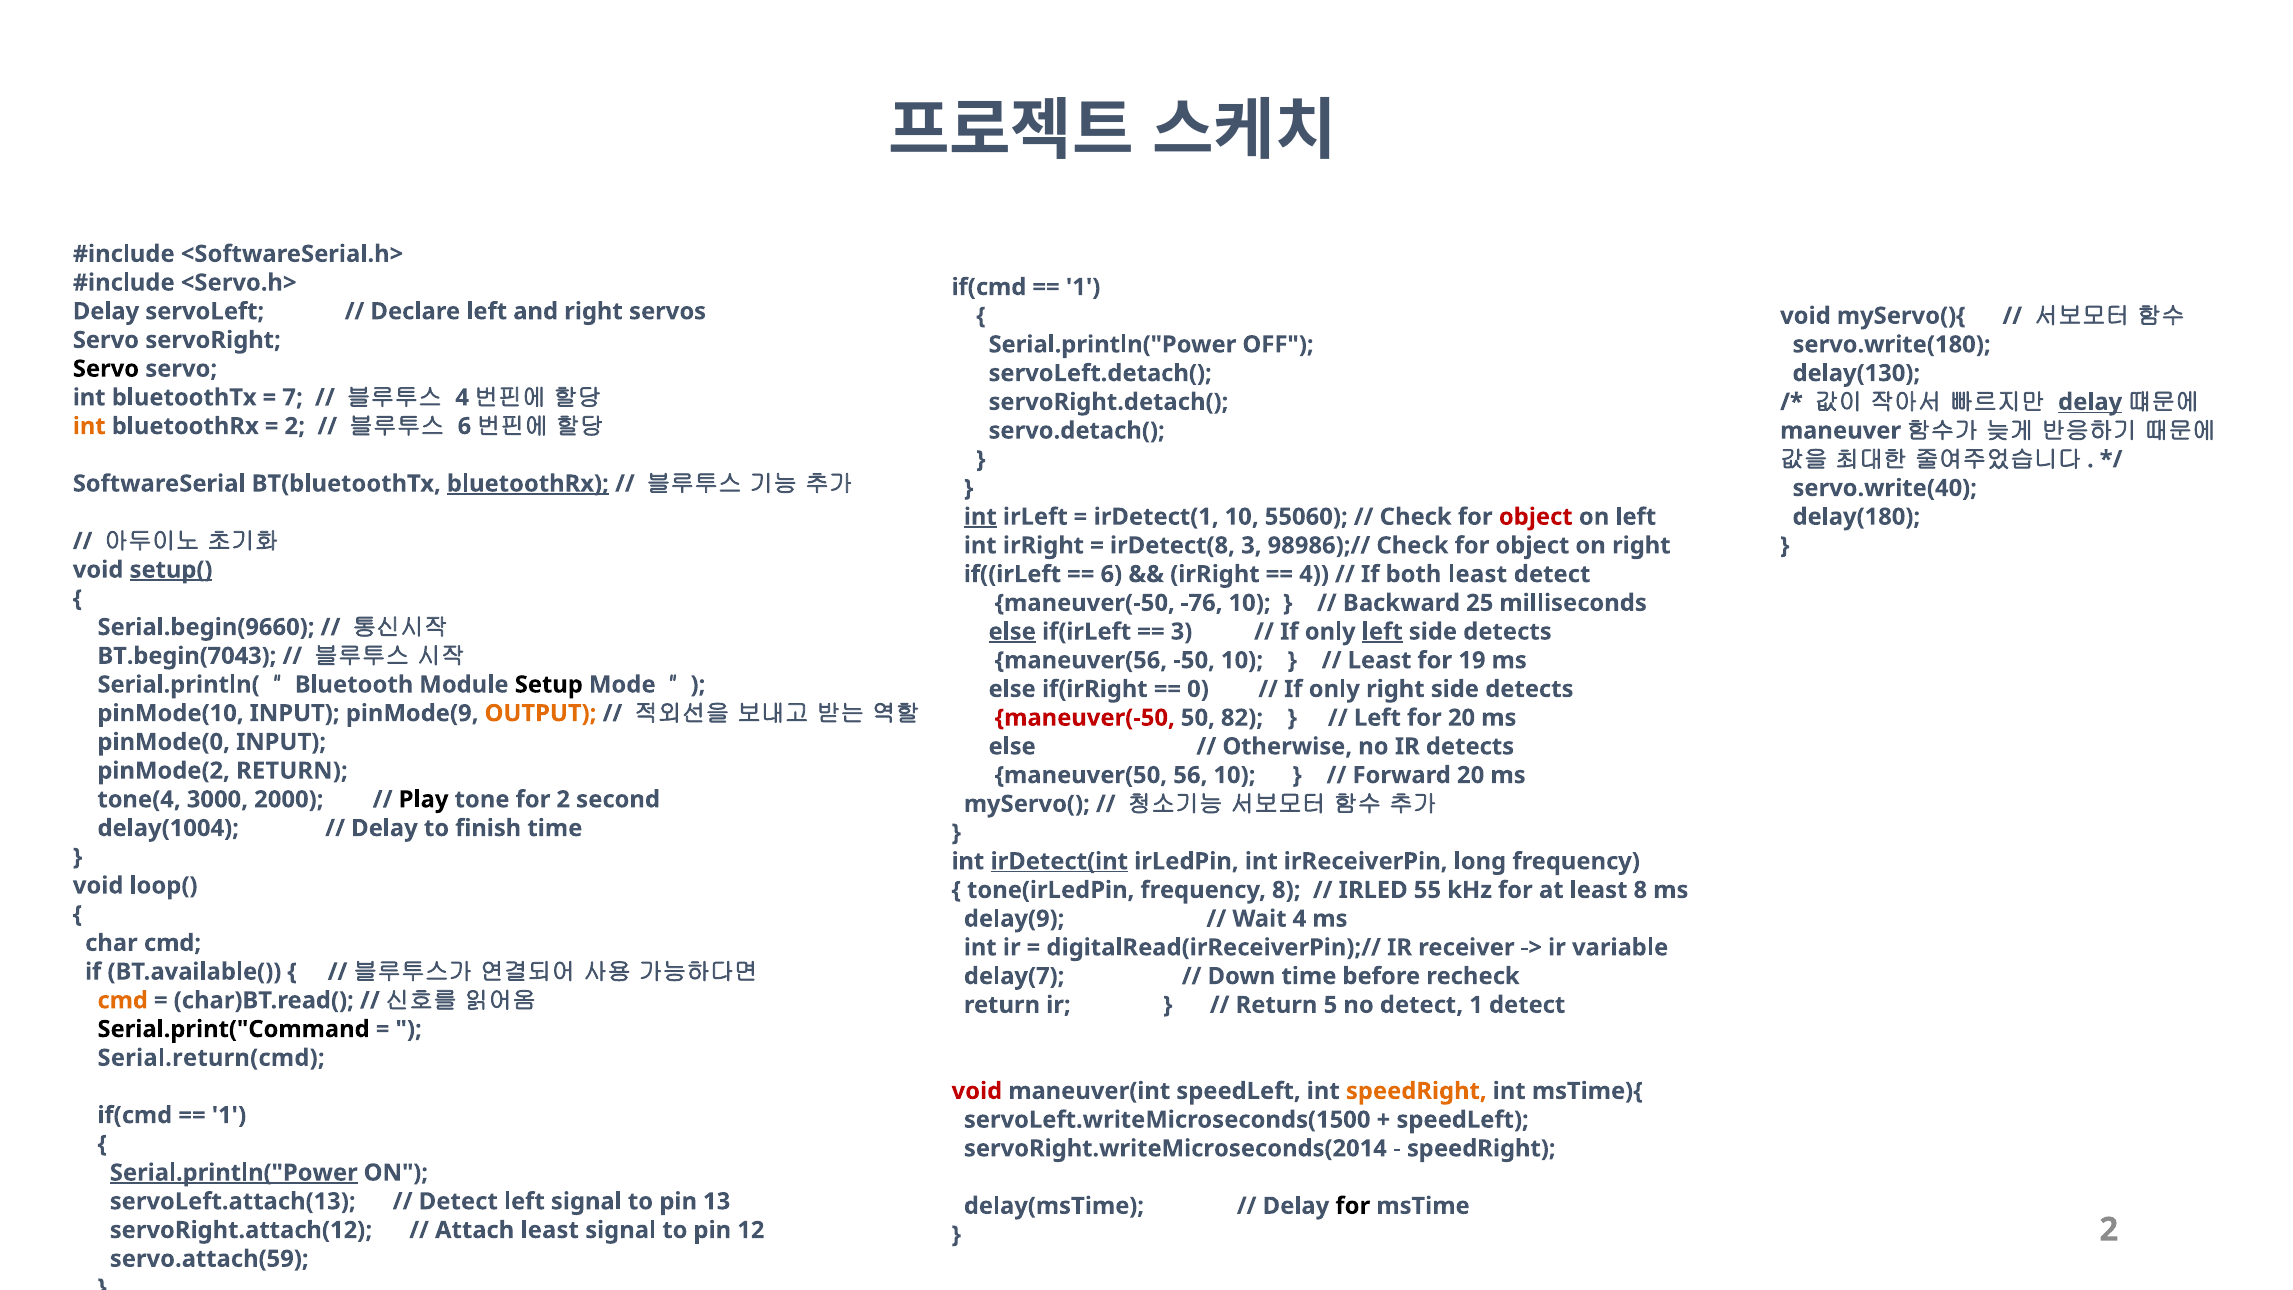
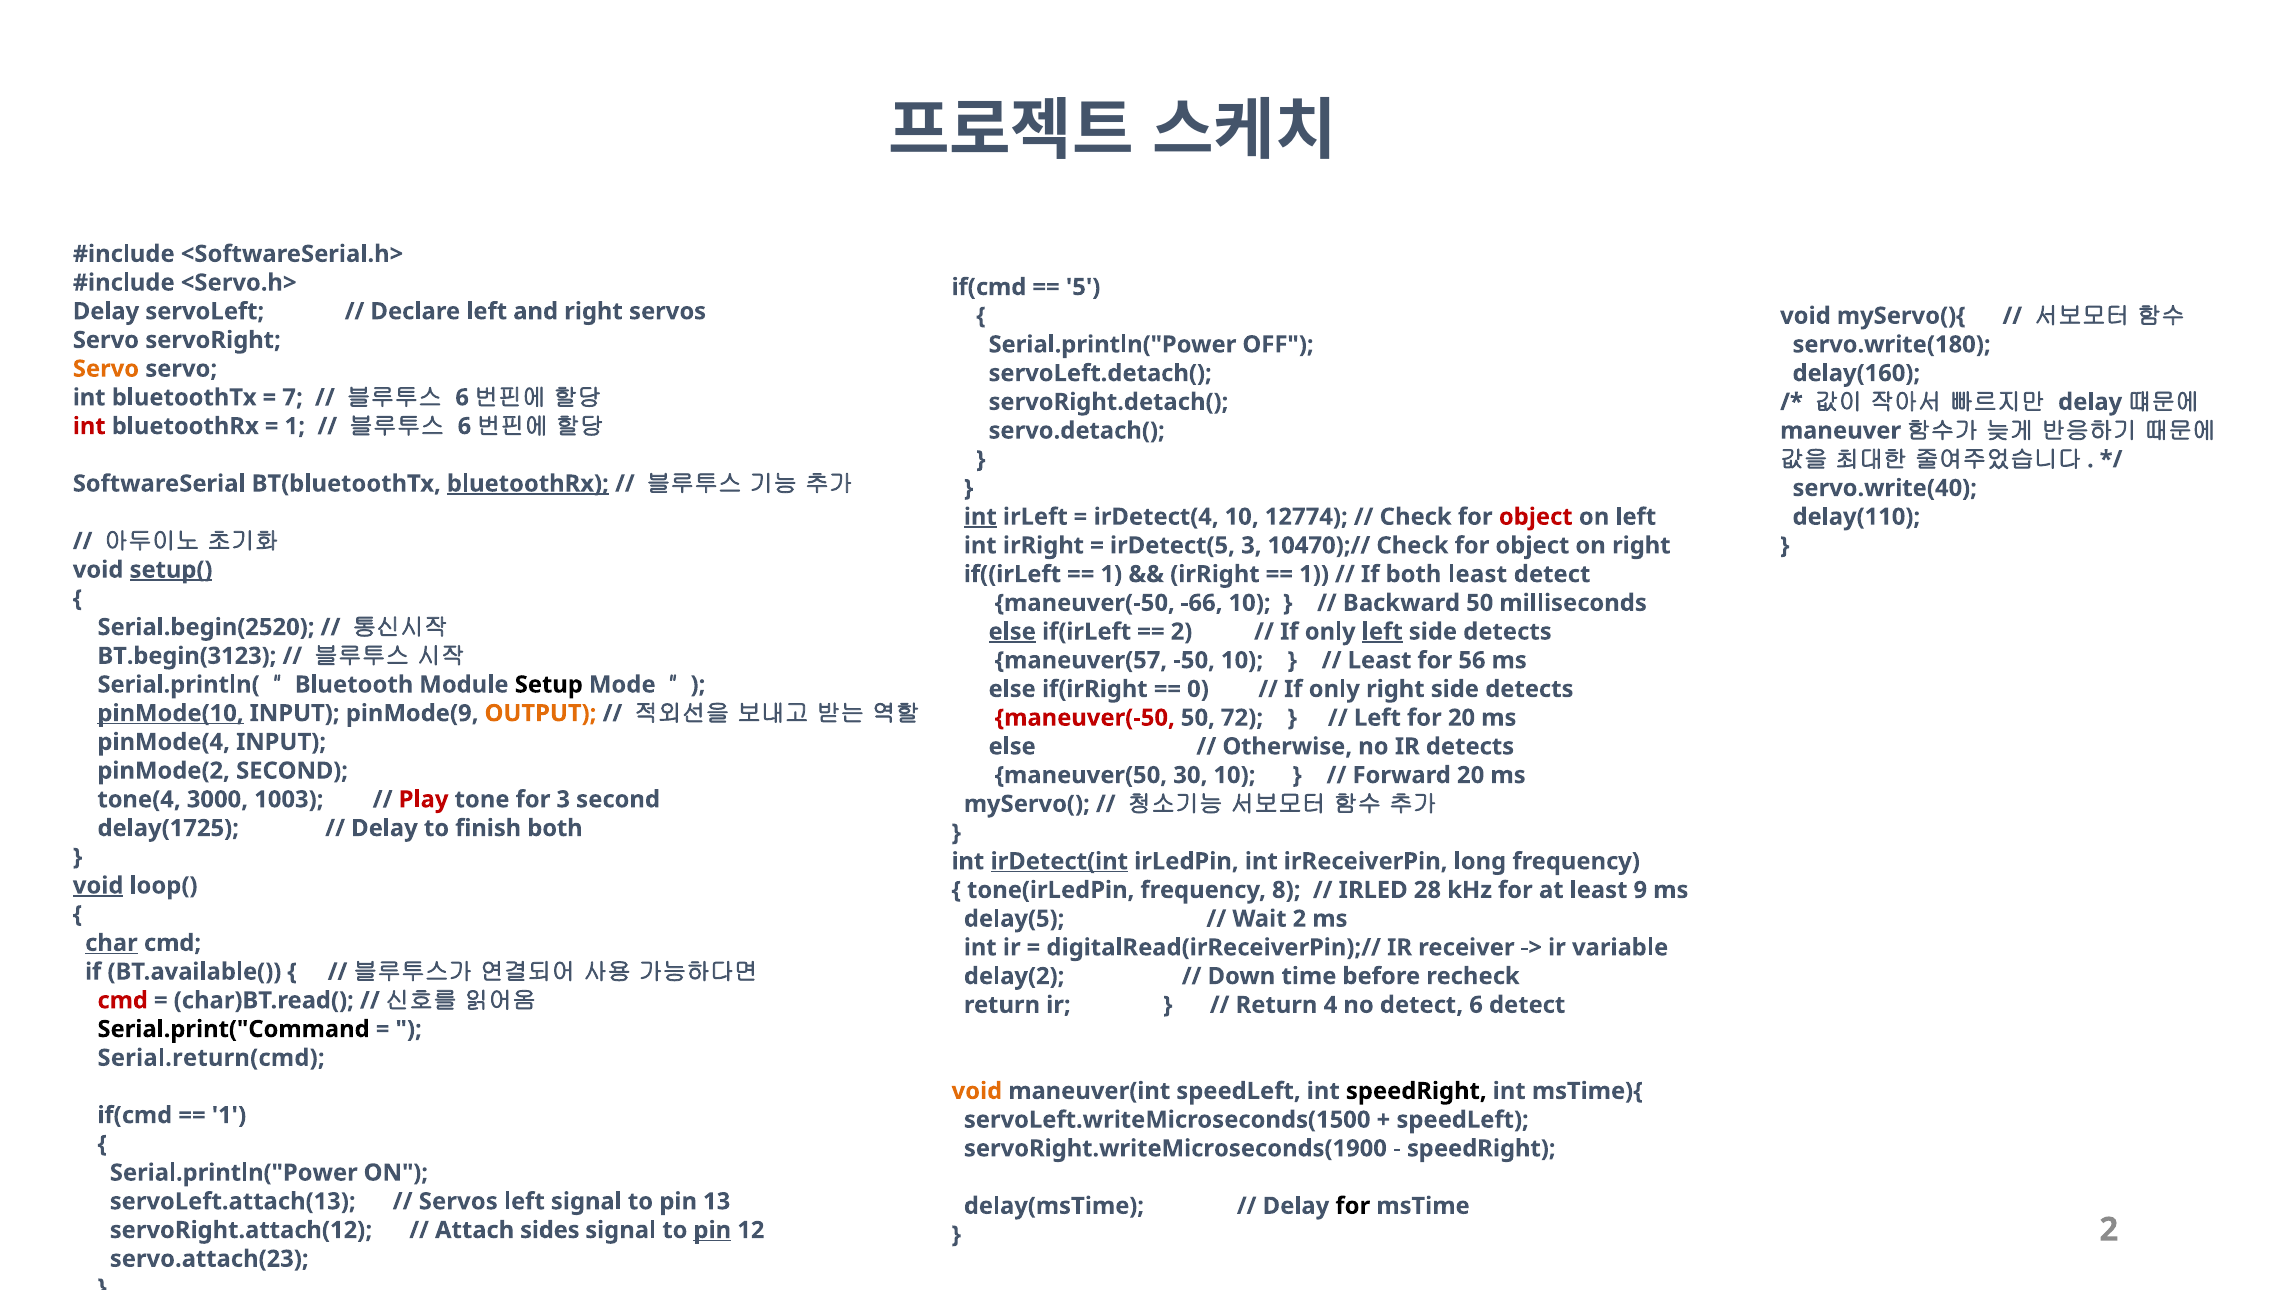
1 at (1083, 287): 1 -> 5
Servo at (106, 369) colour: black -> orange
delay(130: delay(130 -> delay(160
4 at (462, 397): 4 -> 6
delay at (2090, 402) underline: present -> none
int at (89, 426) colour: orange -> red
2 at (295, 426): 2 -> 1
irDetect(1: irDetect(1 -> irDetect(4
55060: 55060 -> 12774
delay(180: delay(180 -> delay(110
irDetect(8: irDetect(8 -> irDetect(5
98986);//: 98986);// -> 10470);//
6 at (1111, 574): 6 -> 1
4 at (1314, 574): 4 -> 1
-76: -76 -> -66
Backward 25: 25 -> 50
Serial.begin(9660: Serial.begin(9660 -> Serial.begin(2520
3 at (1182, 632): 3 -> 2
BT.begin(7043: BT.begin(7043 -> BT.begin(3123
maneuver(56: maneuver(56 -> maneuver(57
19: 19 -> 56
pinMode(10 underline: none -> present
82: 82 -> 72
pinMode(0: pinMode(0 -> pinMode(4
pinMode(2 RETURN: RETURN -> SECOND
56: 56 -> 30
2000: 2000 -> 1003
Play colour: black -> red
for 2: 2 -> 3
delay(1004: delay(1004 -> delay(1725
finish time: time -> both
void at (98, 885) underline: none -> present
55: 55 -> 28
least 8: 8 -> 9
delay(9: delay(9 -> delay(5
Wait 4: 4 -> 2
char underline: none -> present
delay(7: delay(7 -> delay(2
cmd at (123, 1000) colour: orange -> red
5: 5 -> 4
detect 1: 1 -> 6
void at (977, 1091) colour: red -> orange
speedRight at (1416, 1091) colour: orange -> black
servoRight.writeMicroseconds(2014: servoRight.writeMicroseconds(2014 -> servoRight.writeMicroseconds(1900
Serial.println("Power at (234, 1173) underline: present -> none
Detect at (458, 1201): Detect -> Servos
Attach least: least -> sides
pin at (712, 1230) underline: none -> present
servo.attach(59: servo.attach(59 -> servo.attach(23
